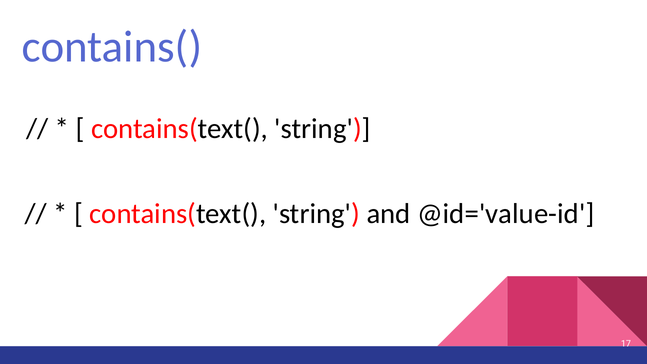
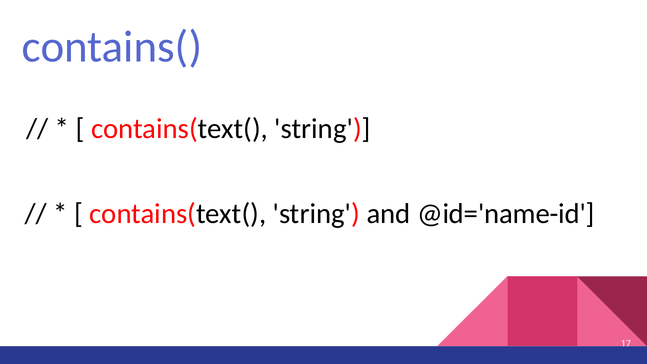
@id='value-id: @id='value-id -> @id='name-id
